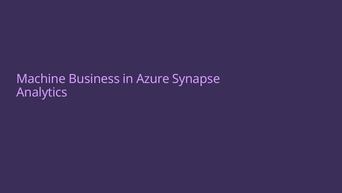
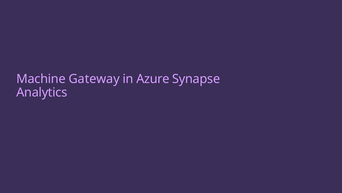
Business: Business -> Gateway
